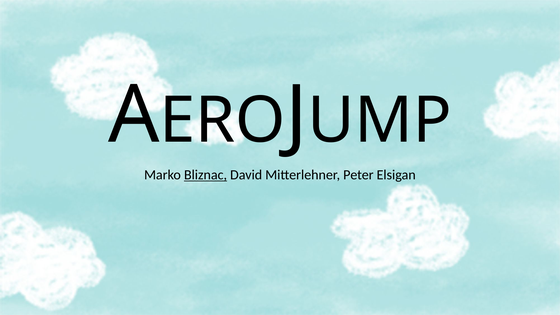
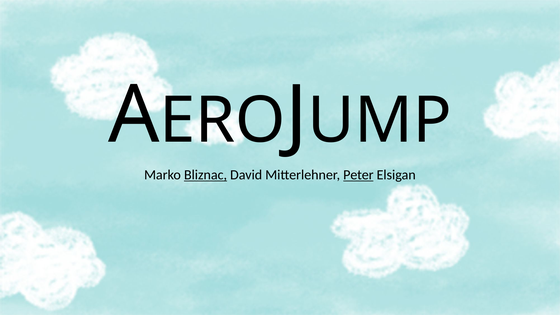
Peter underline: none -> present
